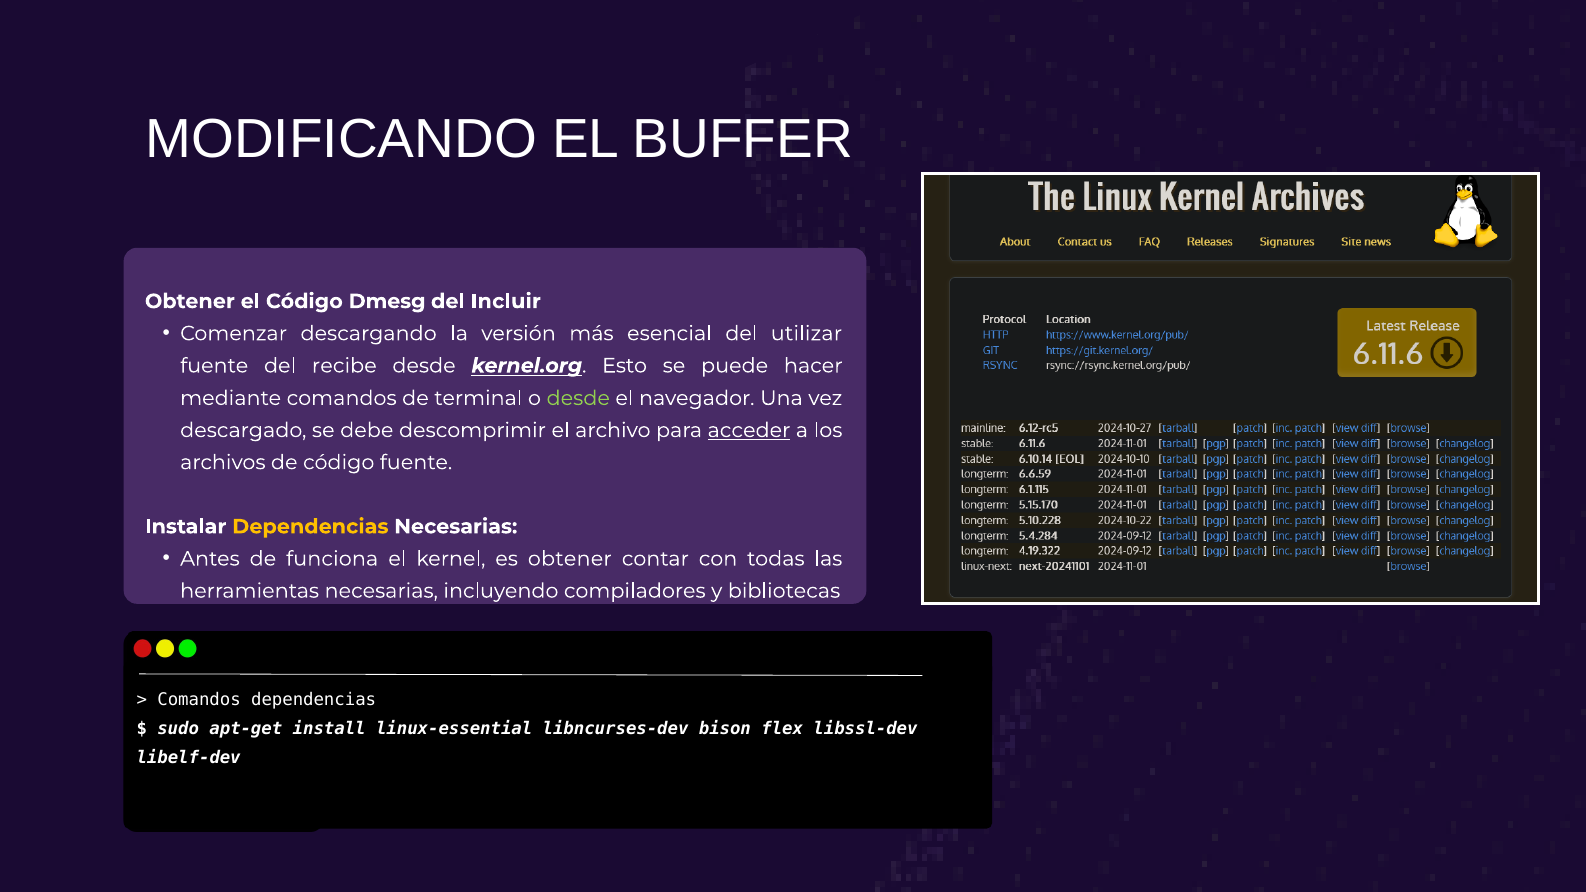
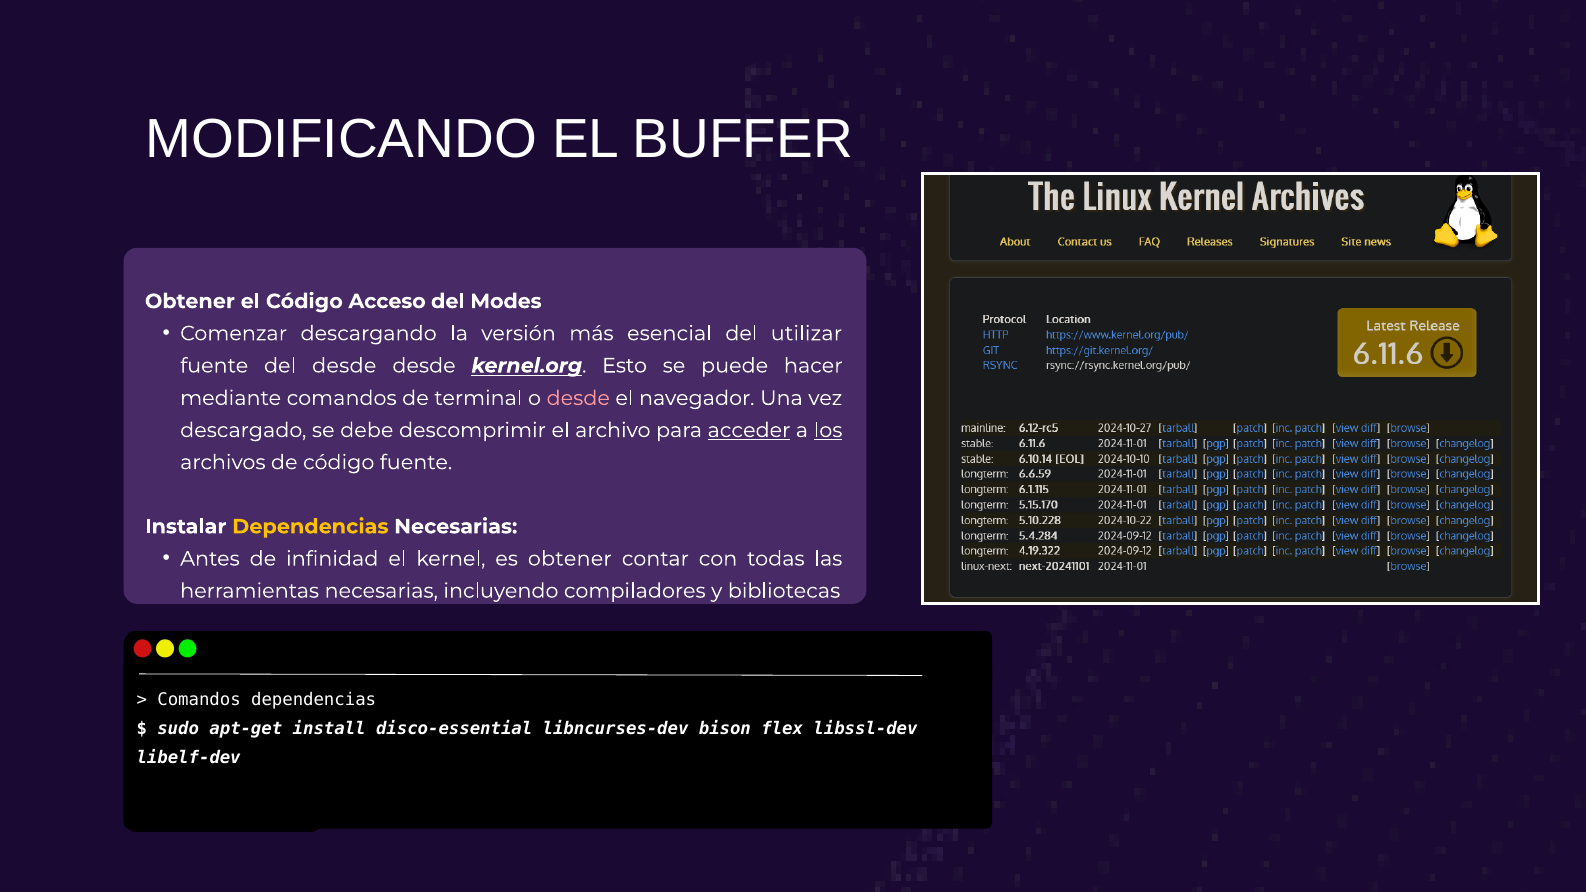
Dmesg: Dmesg -> Acceso
Incluir: Incluir -> Modes
del recibe: recibe -> desde
desde at (578, 398) colour: light green -> pink
los underline: none -> present
funciona: funciona -> infinidad
linux-essential: linux-essential -> disco-essential
